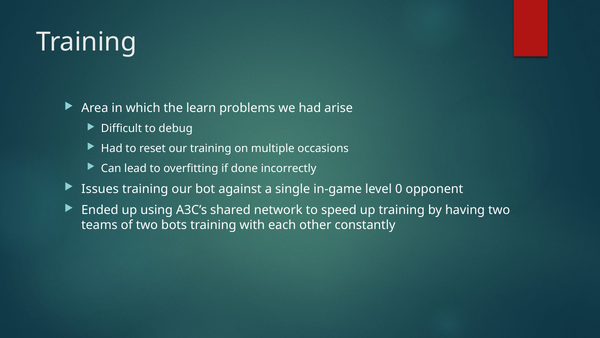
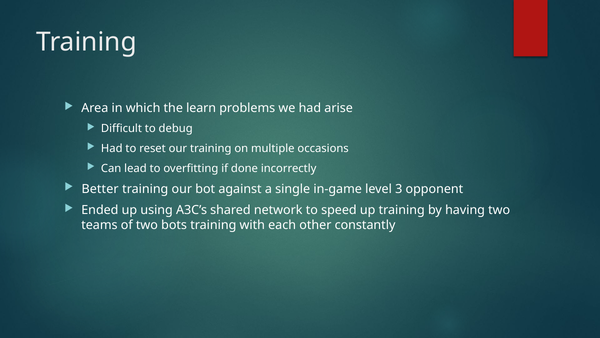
Issues: Issues -> Better
0: 0 -> 3
